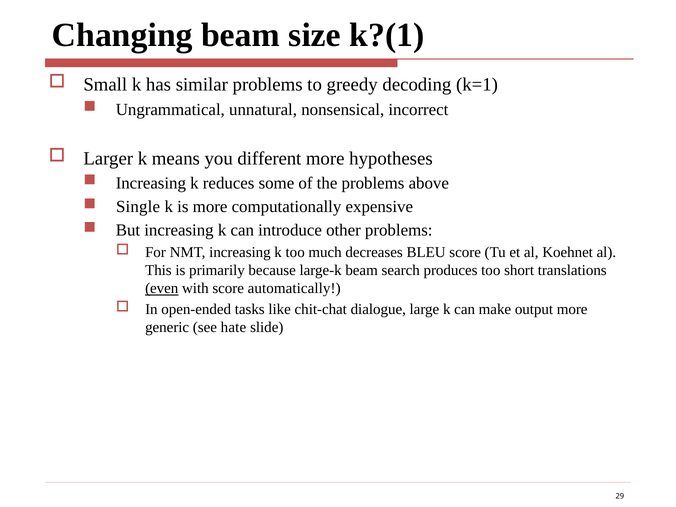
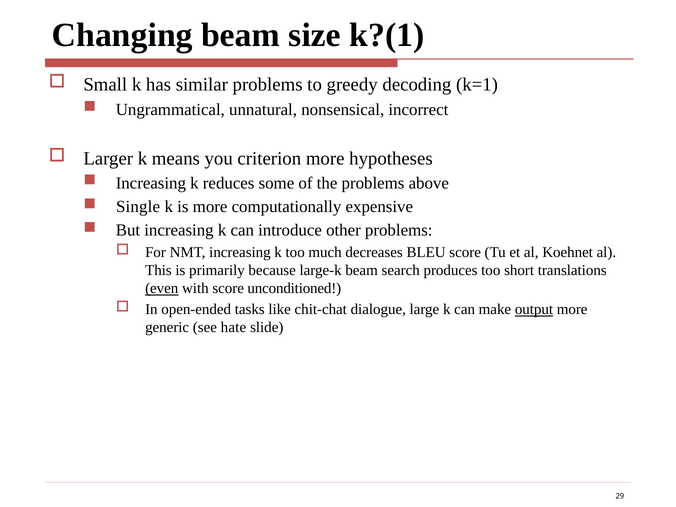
different: different -> criterion
automatically: automatically -> unconditioned
output underline: none -> present
